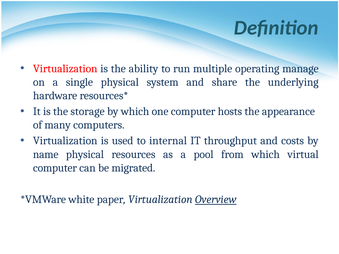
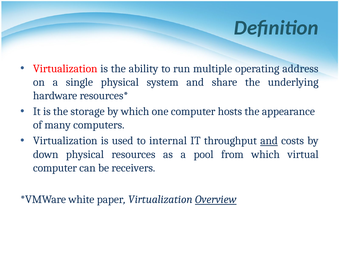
manage: manage -> address
and at (269, 141) underline: none -> present
name: name -> down
migrated: migrated -> receivers
